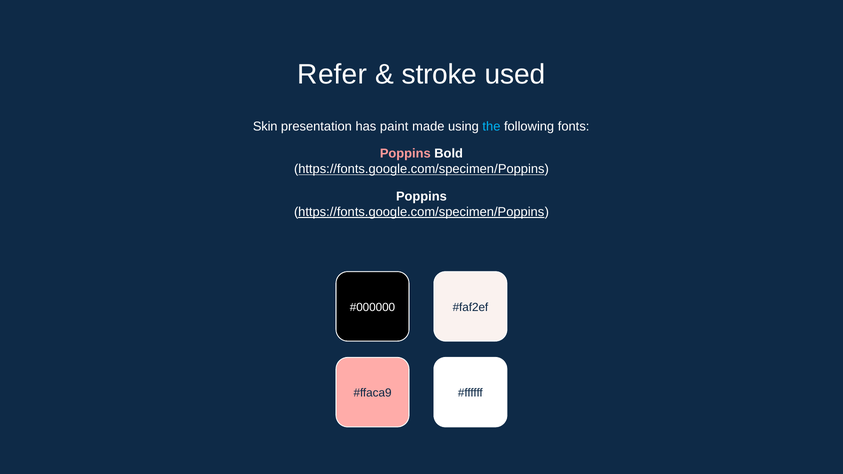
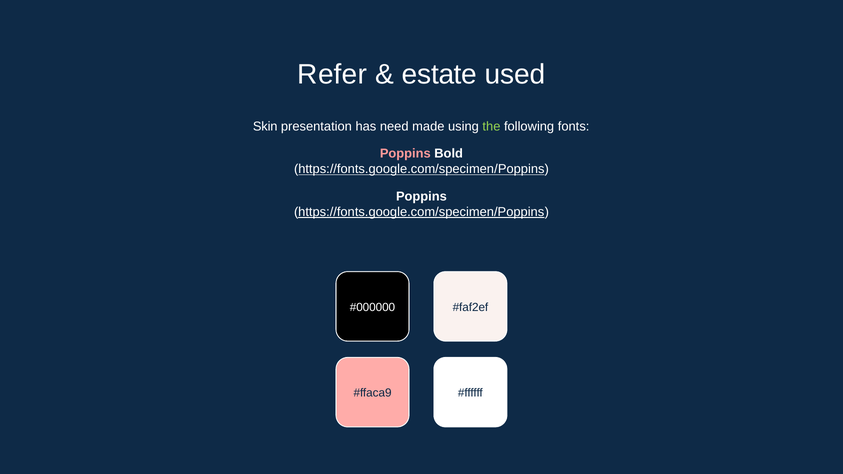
stroke: stroke -> estate
paint: paint -> need
the colour: light blue -> light green
